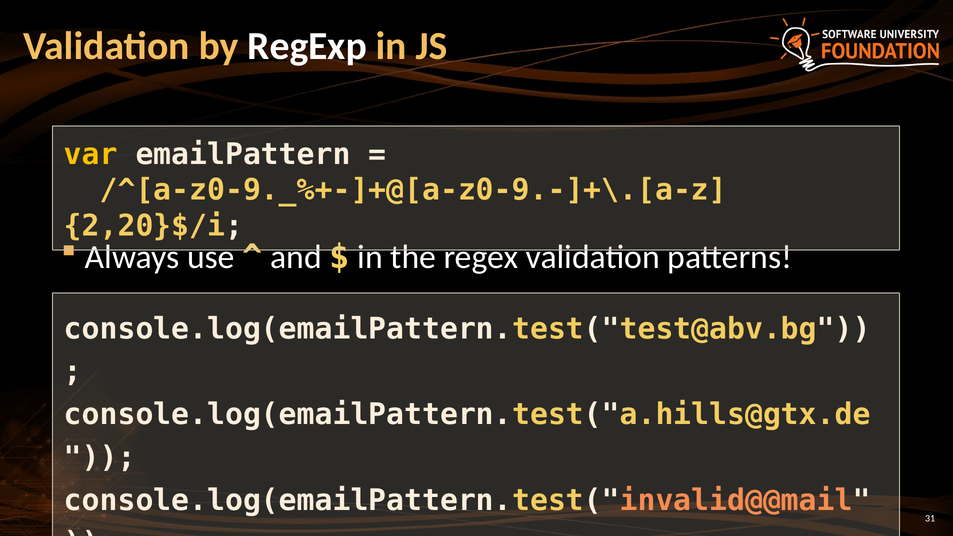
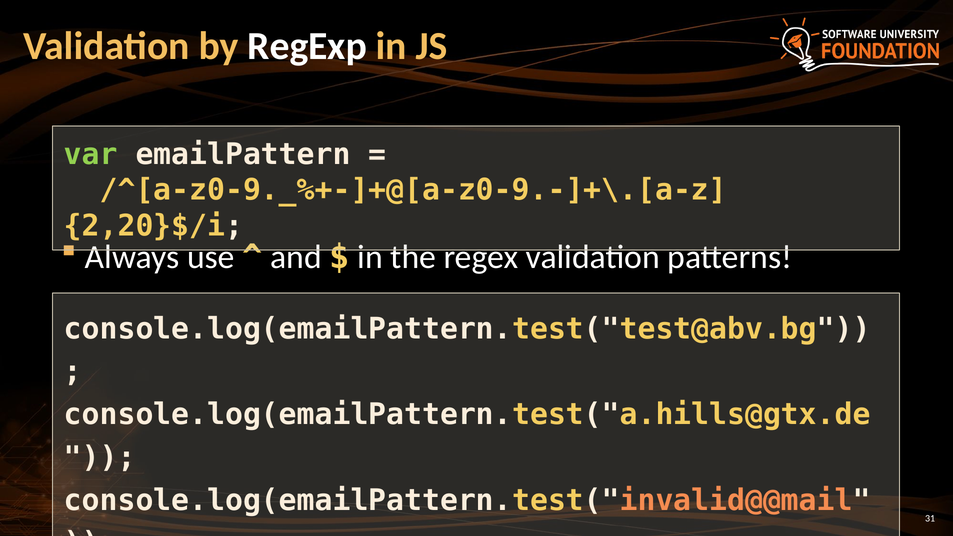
var colour: yellow -> light green
